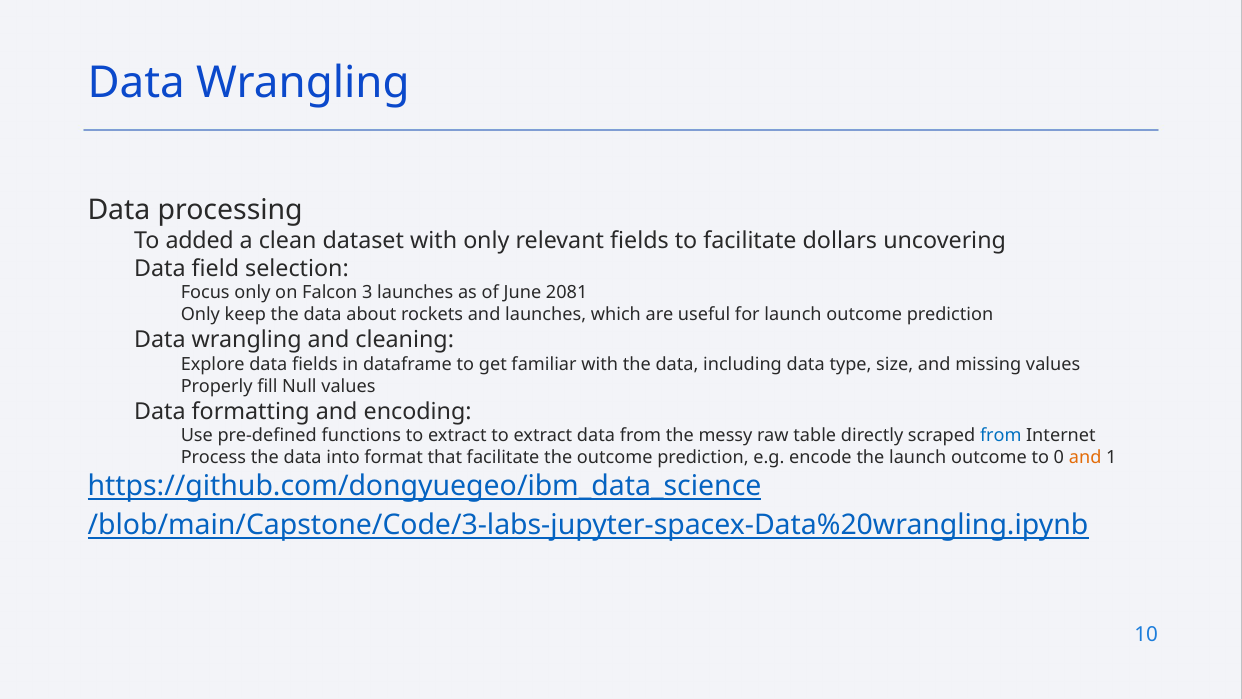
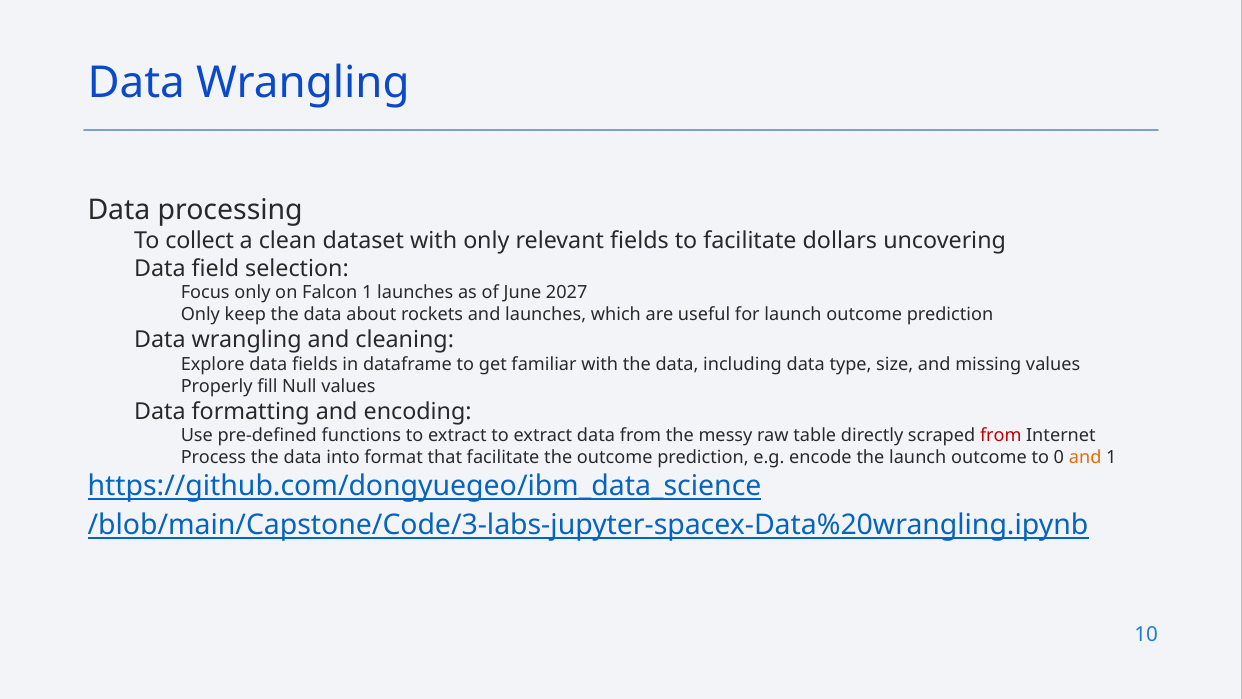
added: added -> collect
Falcon 3: 3 -> 1
2081: 2081 -> 2027
from at (1001, 436) colour: blue -> red
